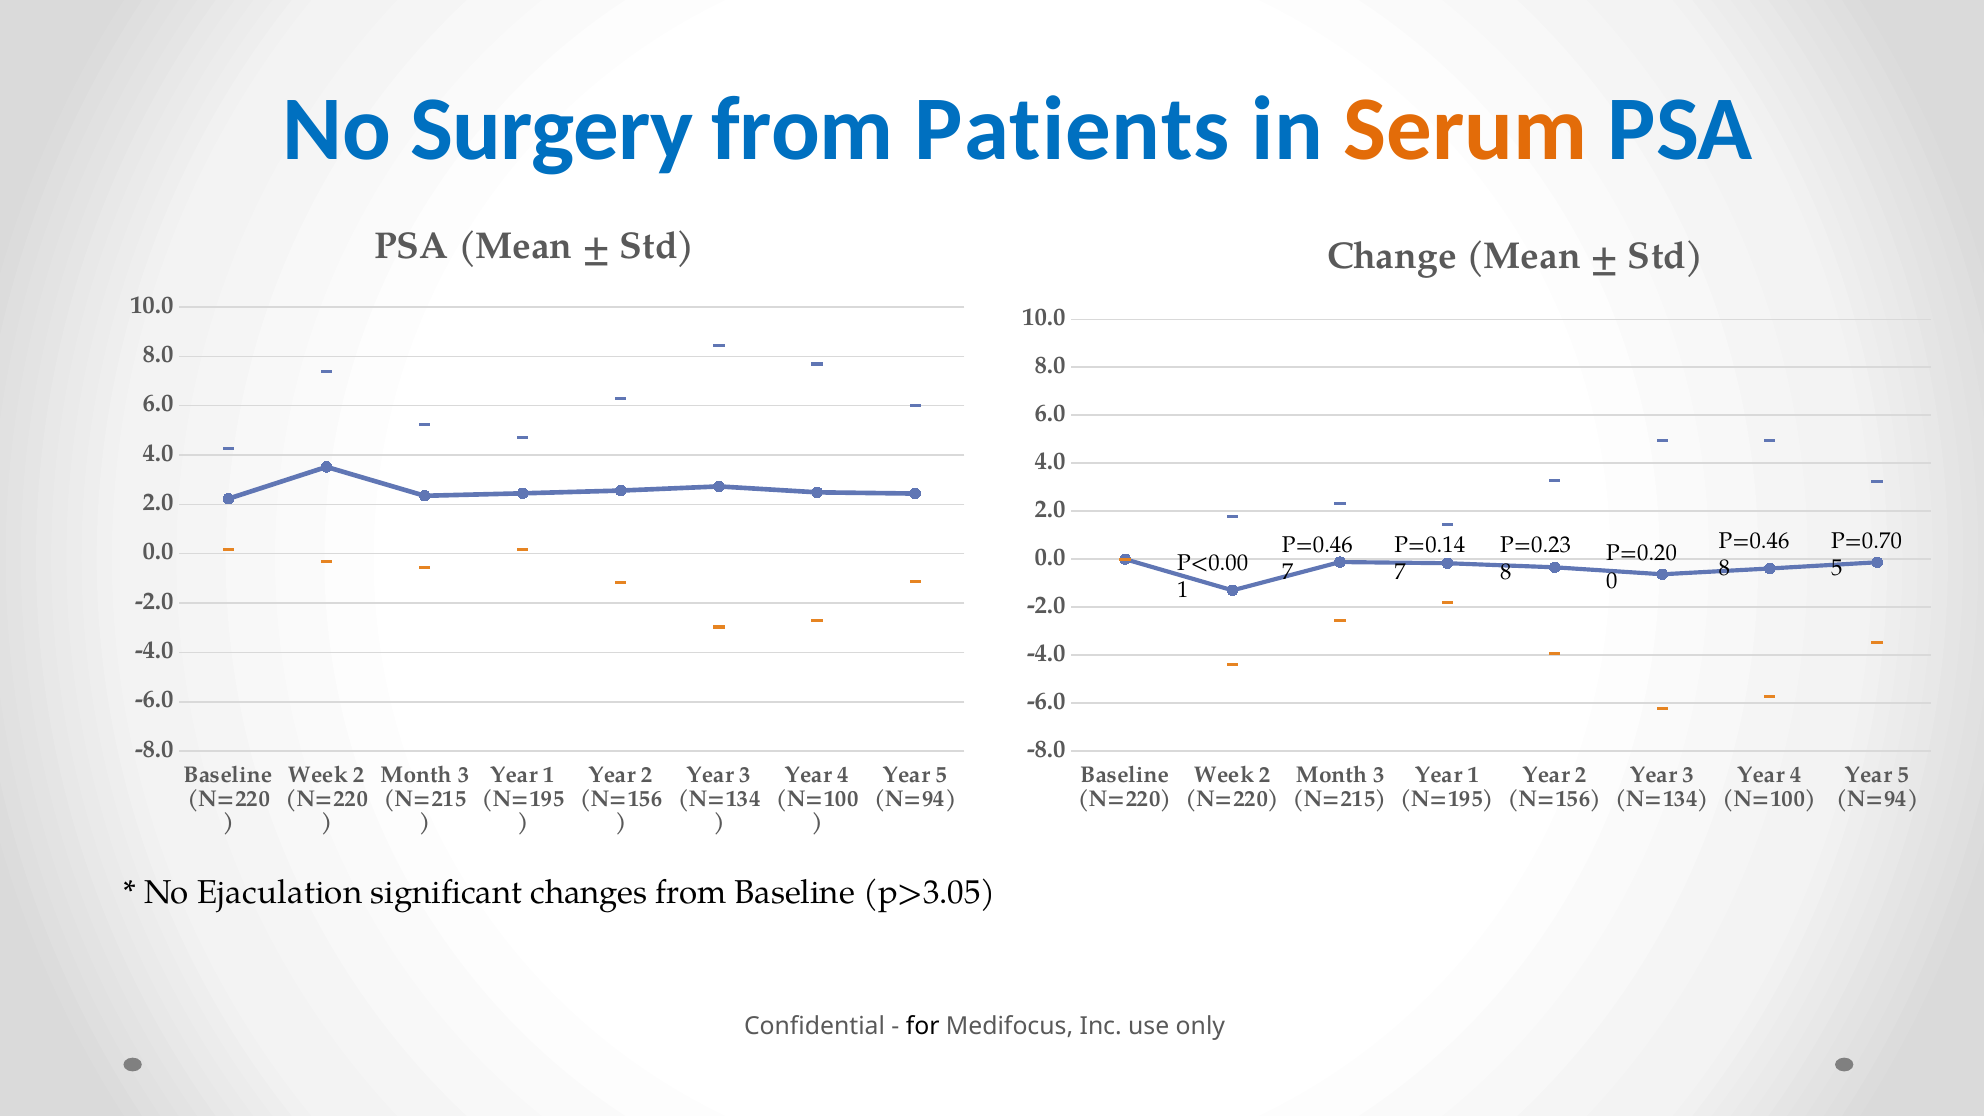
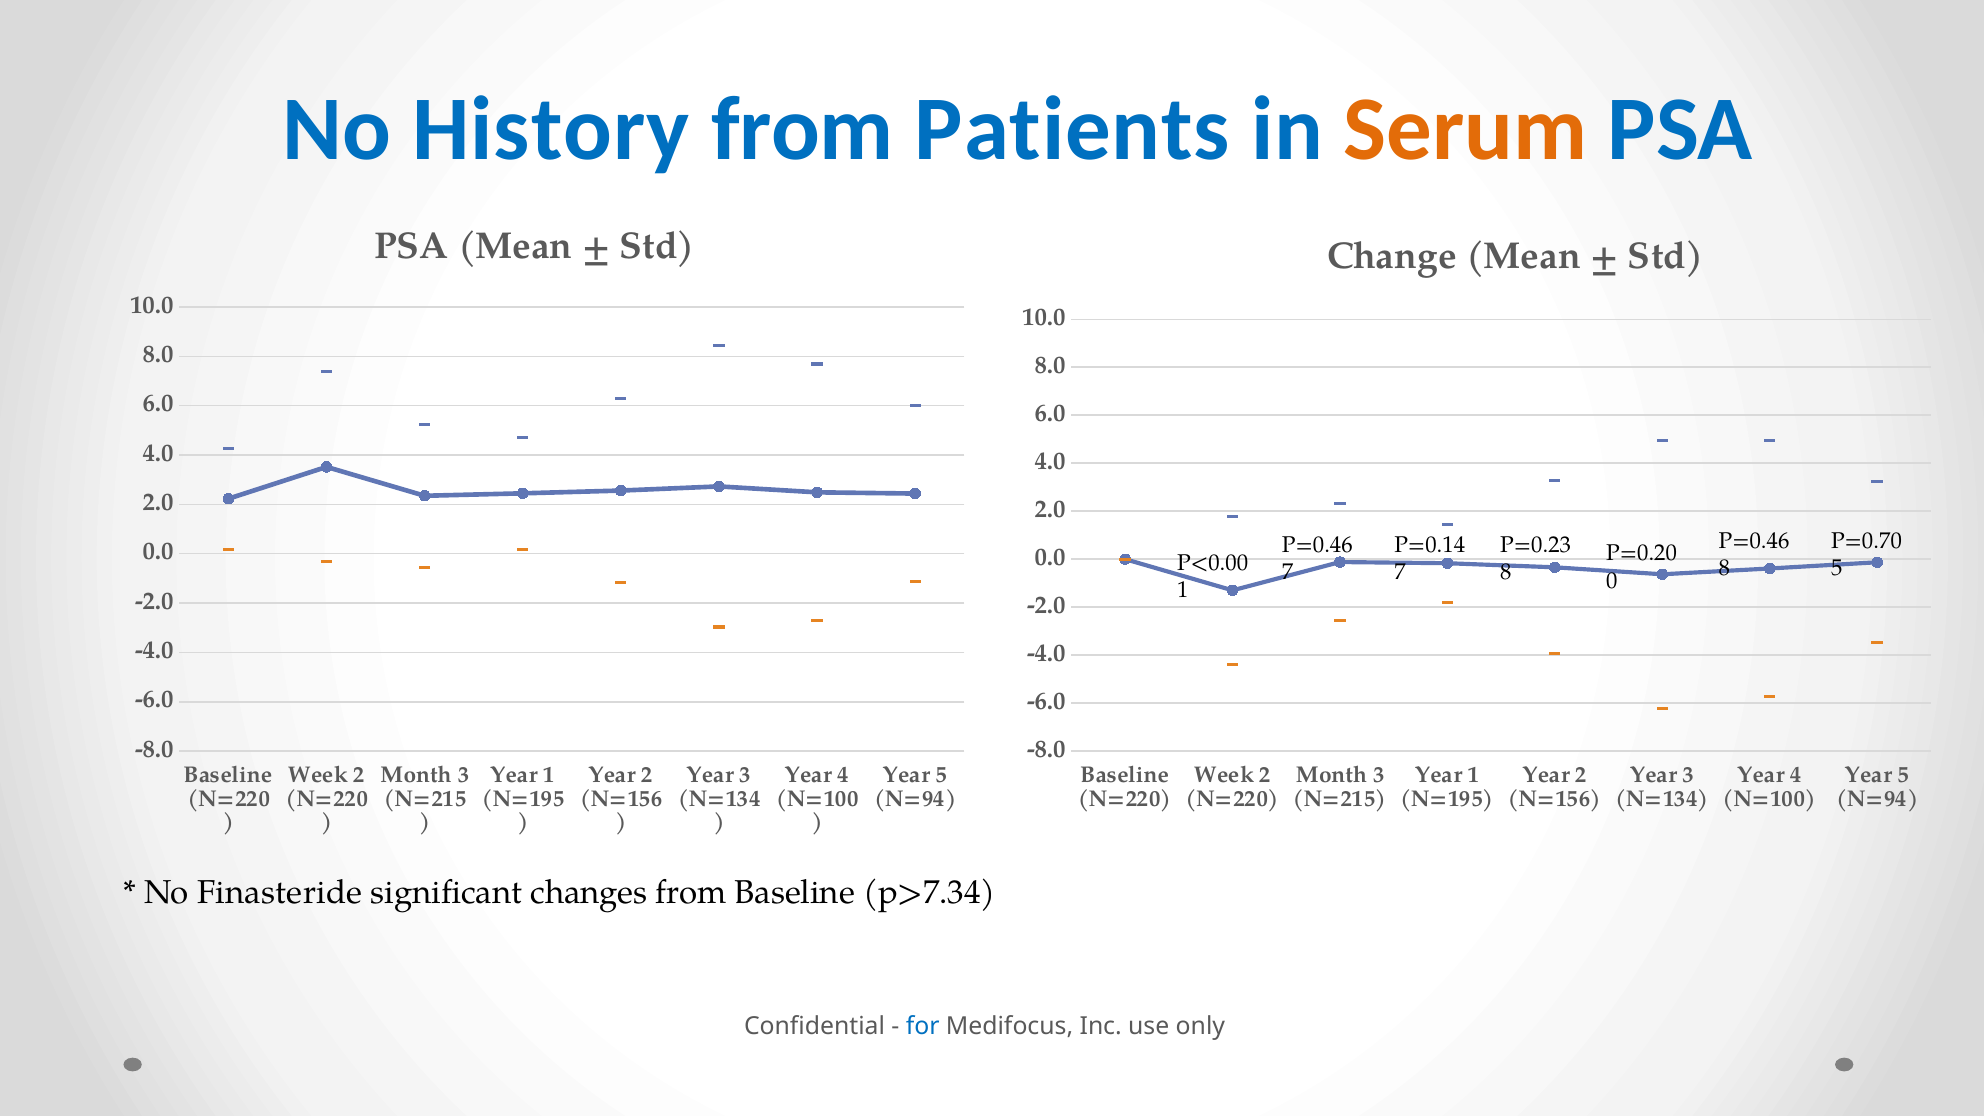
Surgery: Surgery -> History
Ejaculation: Ejaculation -> Finasteride
p>3.05: p>3.05 -> p>7.34
for colour: black -> blue
